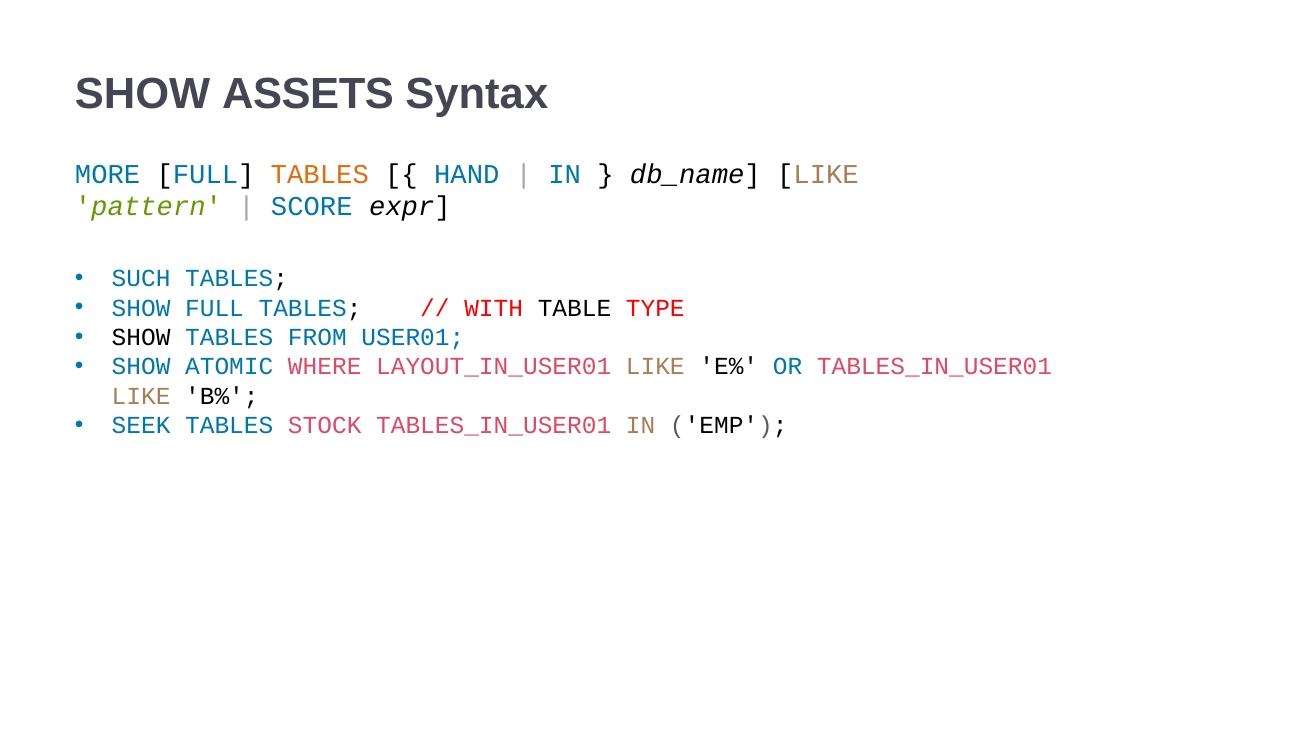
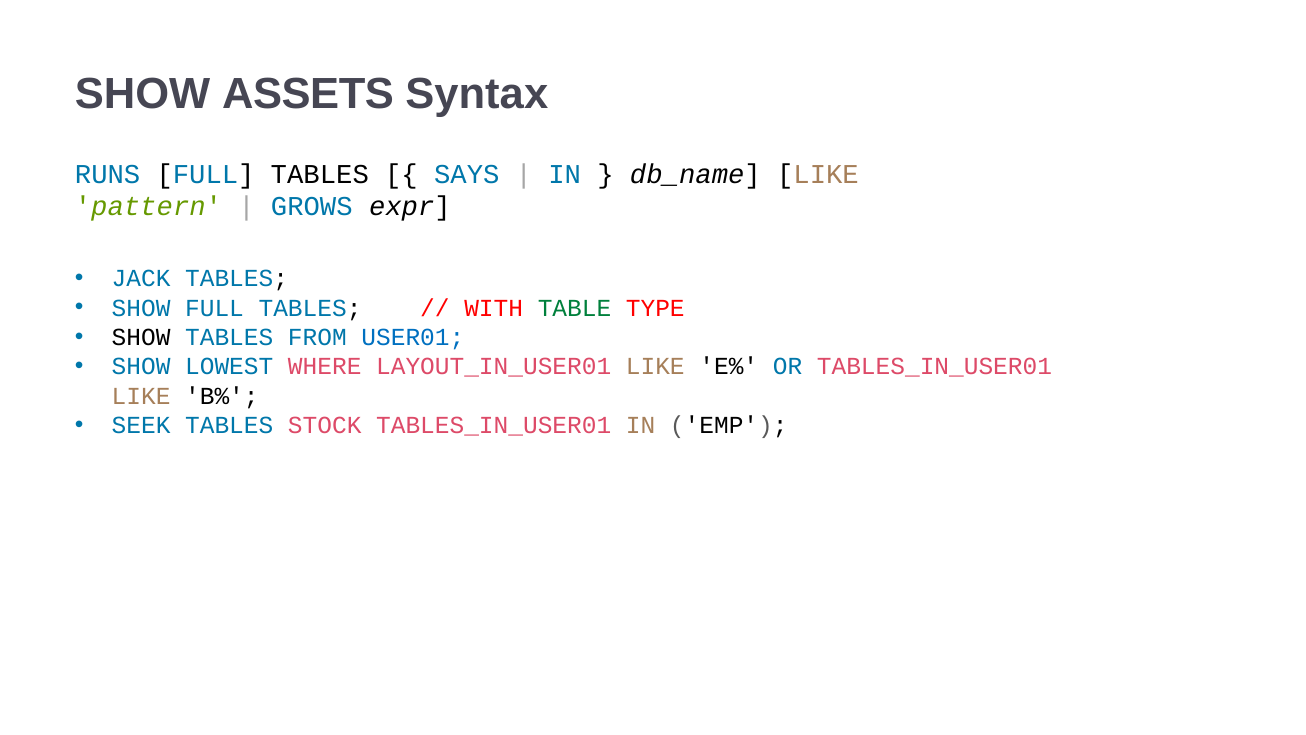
MORE: MORE -> RUNS
TABLES at (320, 174) colour: orange -> black
HAND: HAND -> SAYS
SCORE: SCORE -> GROWS
SUCH: SUCH -> JACK
TABLE colour: black -> green
ATOMIC: ATOMIC -> LOWEST
